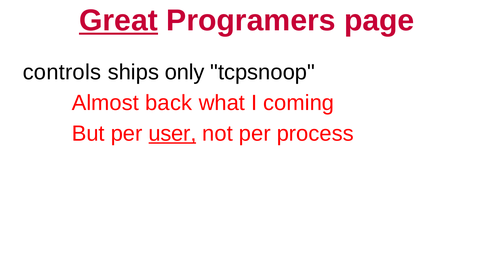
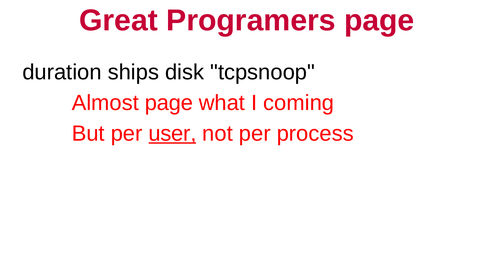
Great underline: present -> none
controls: controls -> duration
only: only -> disk
Almost back: back -> page
